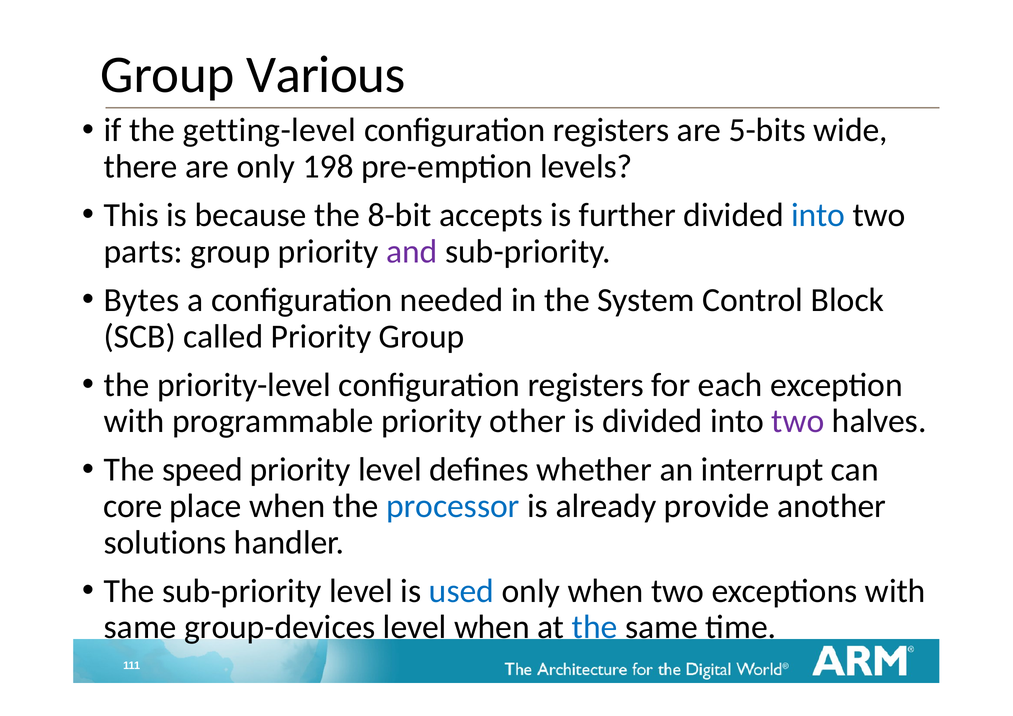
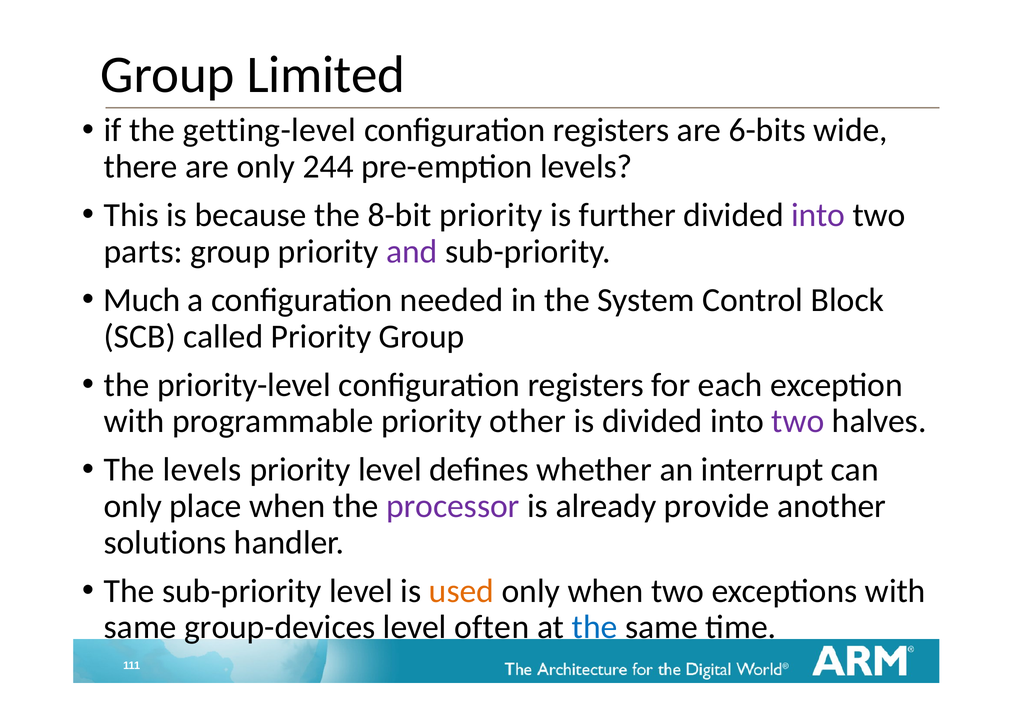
Various: Various -> Limited
5-bits: 5-bits -> 6-bits
198: 198 -> 244
8-bit accepts: accepts -> priority
into at (818, 215) colour: blue -> purple
Bytes: Bytes -> Much
The speed: speed -> levels
core at (133, 506): core -> only
processor colour: blue -> purple
used colour: blue -> orange
level when: when -> often
